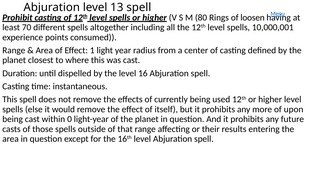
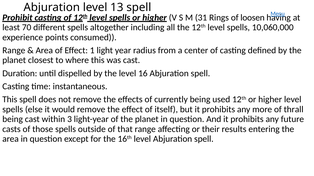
80: 80 -> 31
10,000,001: 10,000,001 -> 10,060,000
upon: upon -> thrall
0: 0 -> 3
